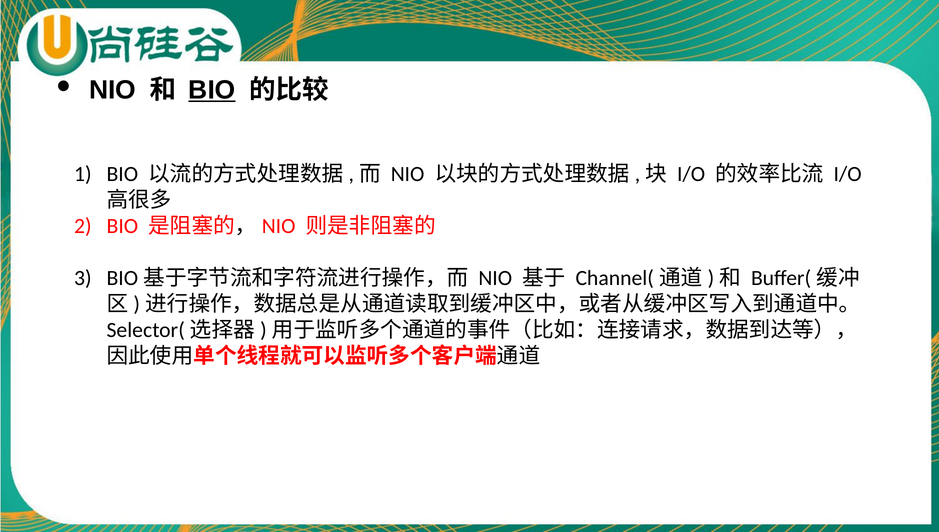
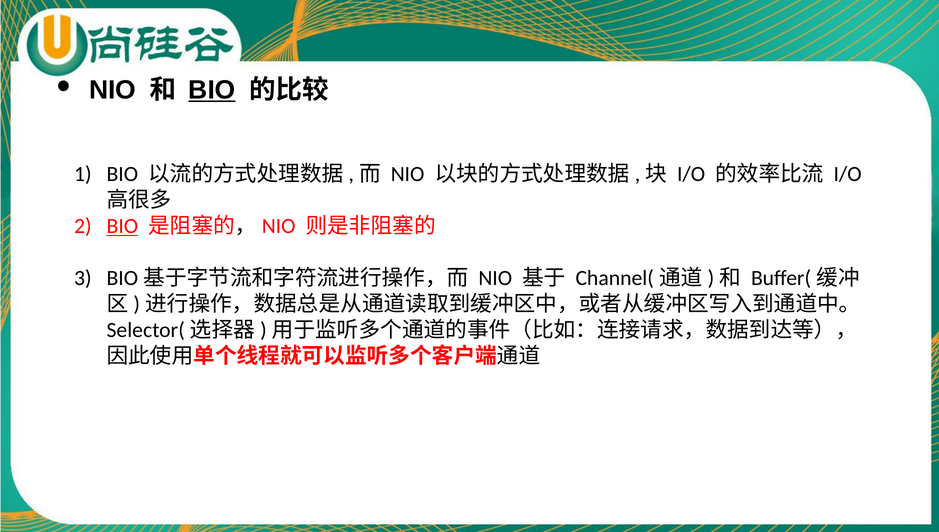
BIO at (122, 227) underline: none -> present
